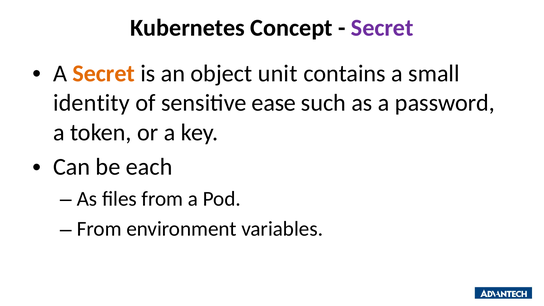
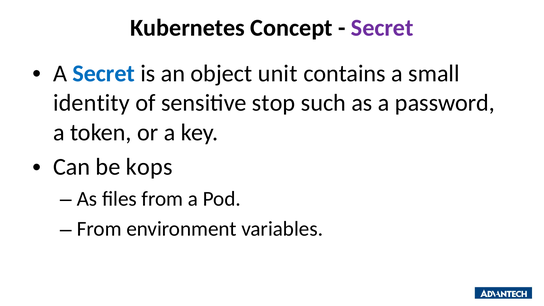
Secret at (104, 73) colour: orange -> blue
ease: ease -> stop
each: each -> kops
